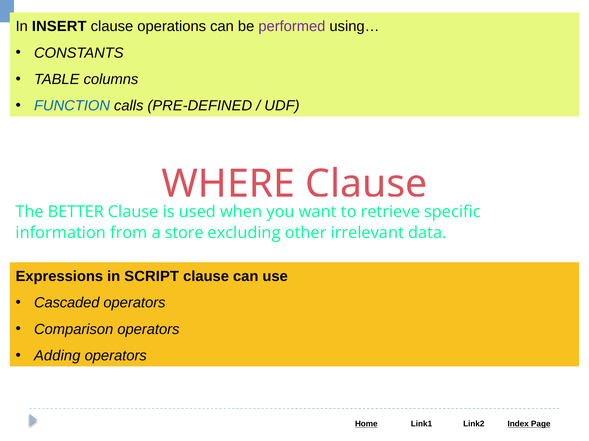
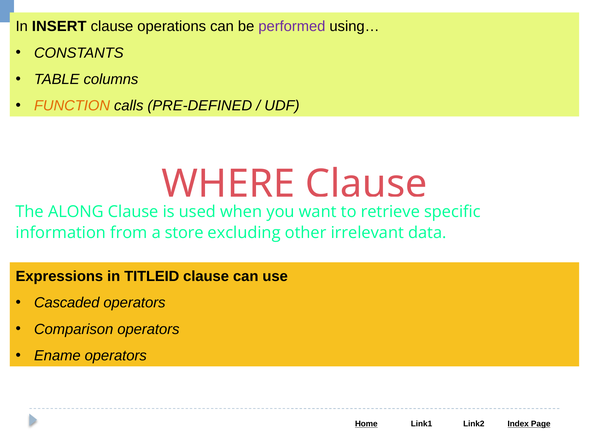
FUNCTION colour: blue -> orange
BETTER: BETTER -> ALONG
SCRIPT: SCRIPT -> TITLEID
Adding: Adding -> Ename
